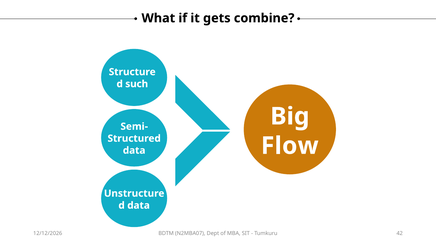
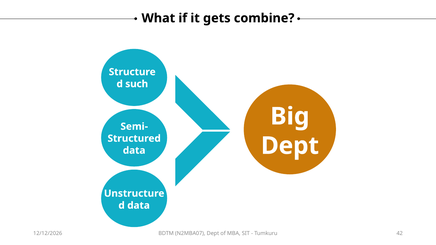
Flow at (290, 146): Flow -> Dept
